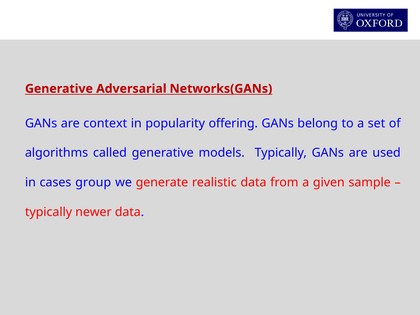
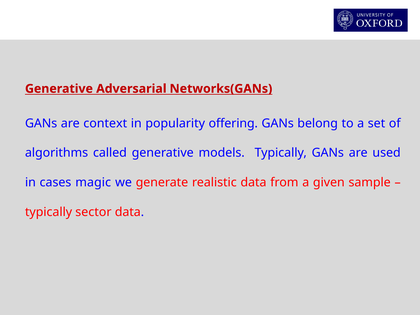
group: group -> magic
newer: newer -> sector
